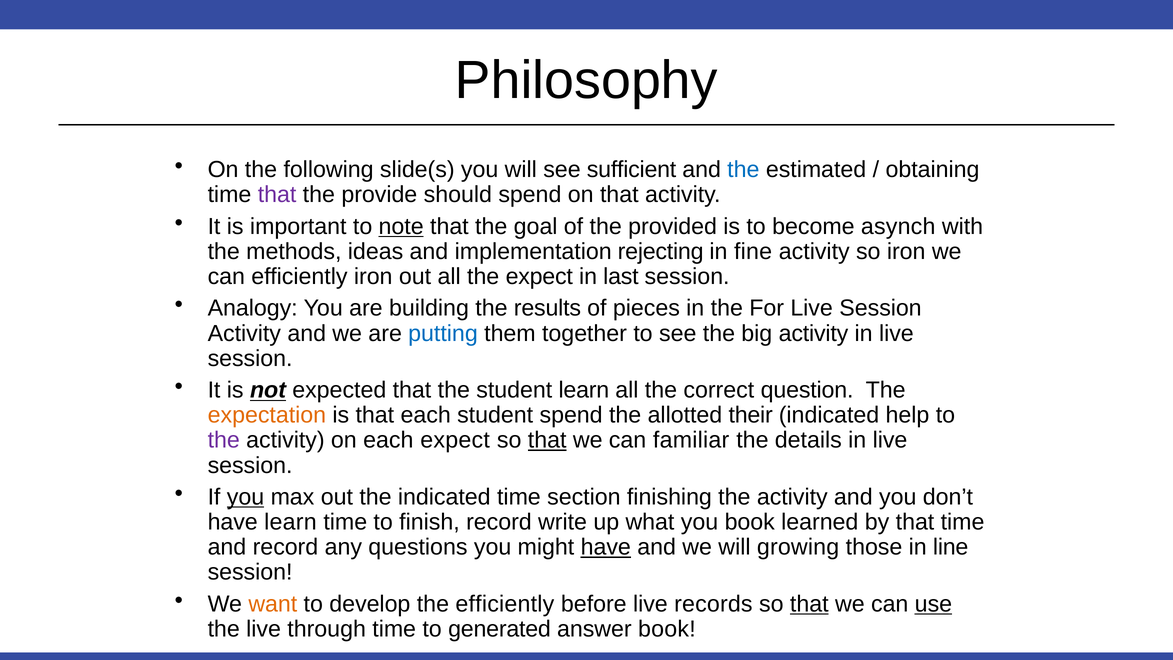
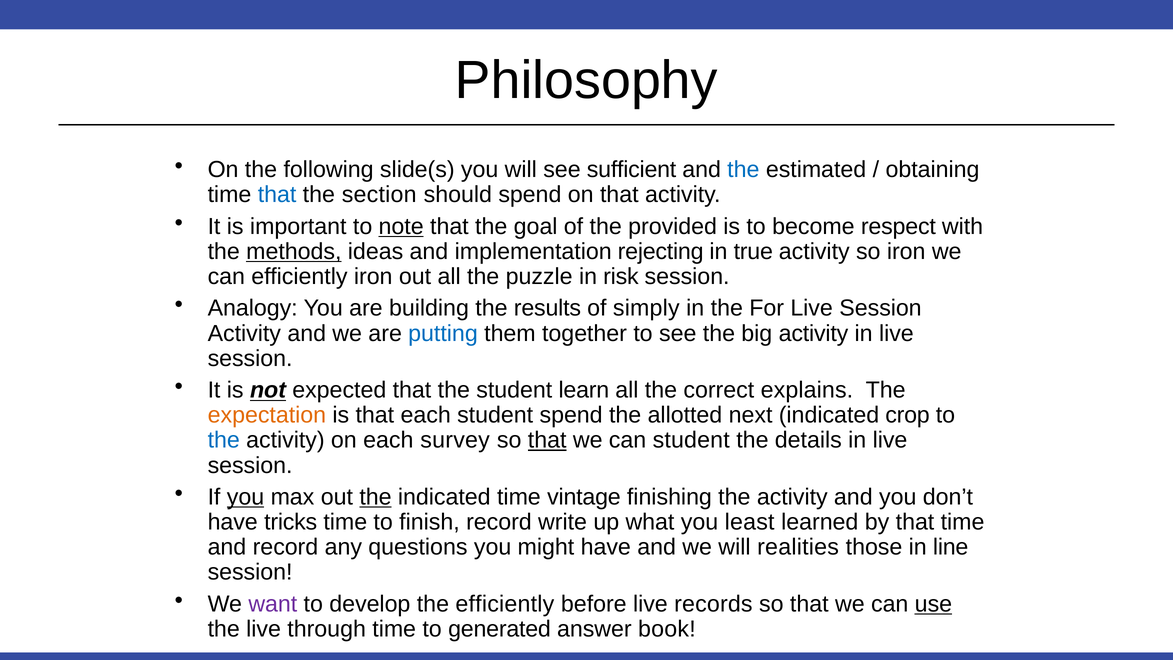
that at (277, 195) colour: purple -> blue
provide: provide -> section
asynch: asynch -> respect
methods underline: none -> present
fine: fine -> true
the expect: expect -> puzzle
last: last -> risk
pieces: pieces -> simply
question: question -> explains
their: their -> next
help: help -> crop
the at (224, 440) colour: purple -> blue
each expect: expect -> survey
can familiar: familiar -> student
the at (376, 497) underline: none -> present
section: section -> vintage
have learn: learn -> tricks
you book: book -> least
have at (606, 547) underline: present -> none
growing: growing -> realities
want colour: orange -> purple
that at (809, 604) underline: present -> none
